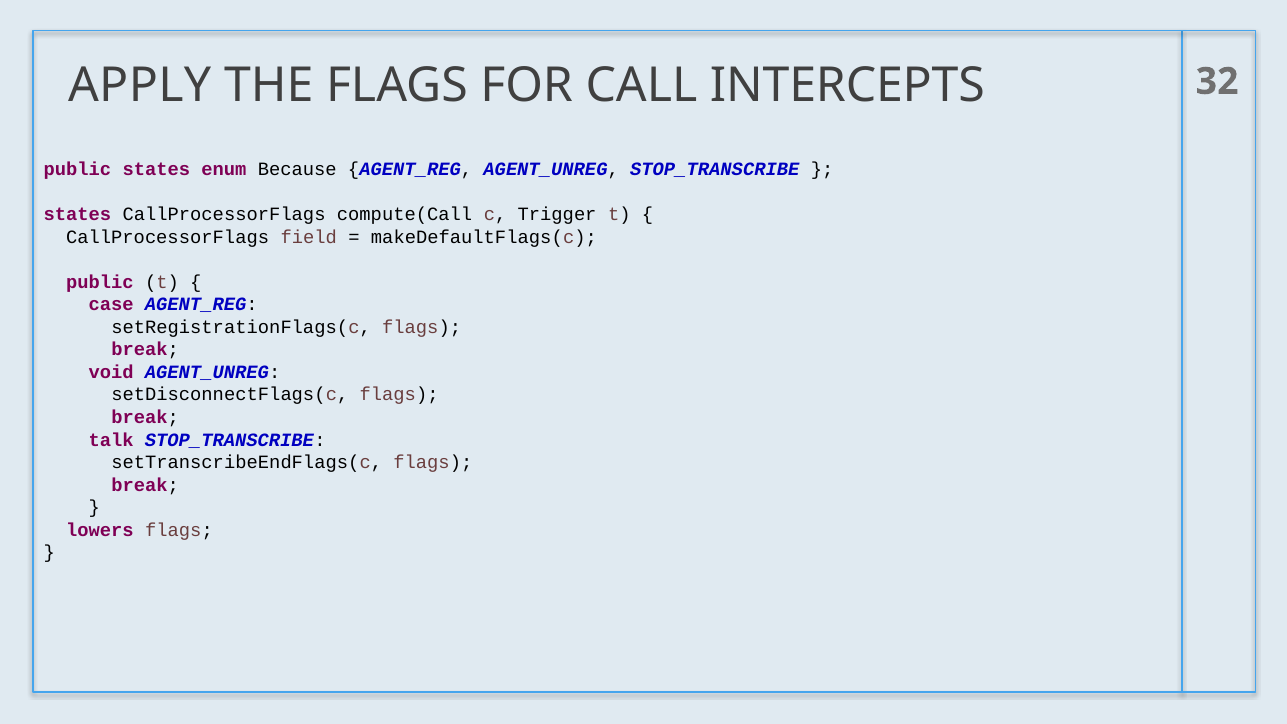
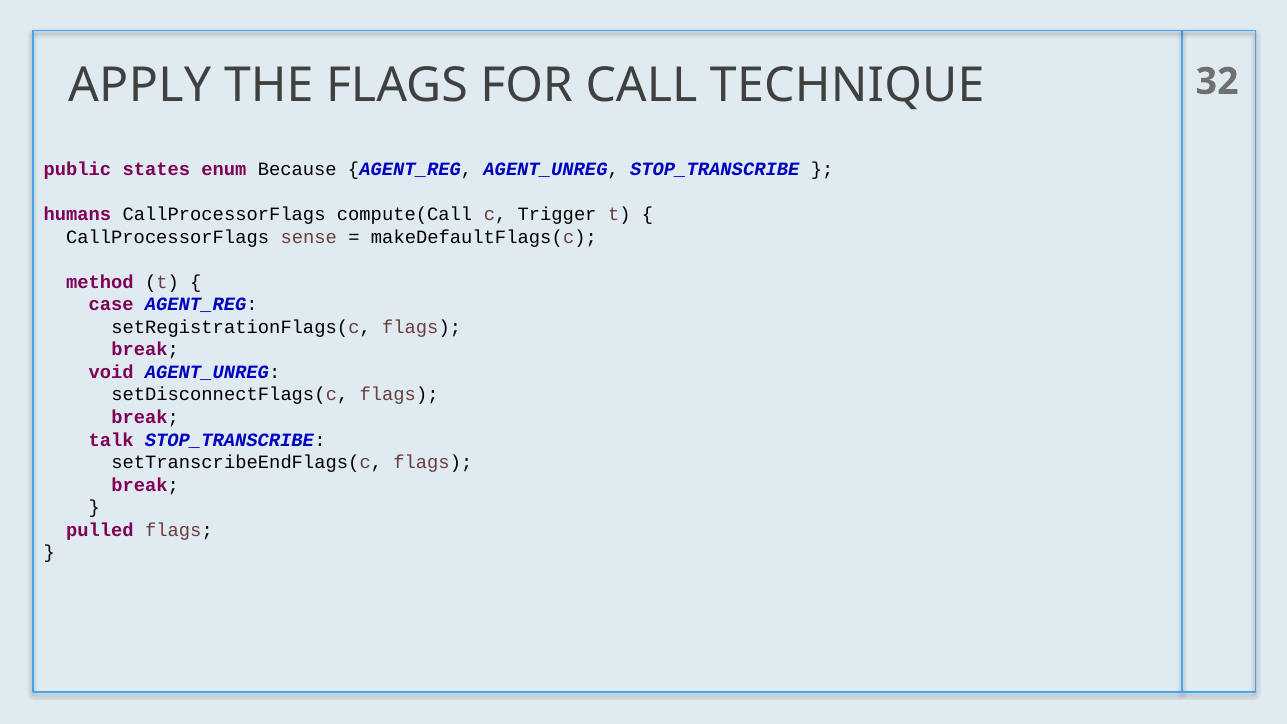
INTERCEPTS: INTERCEPTS -> TECHNIQUE
states at (77, 214): states -> humans
field: field -> sense
public at (100, 282): public -> method
lowers: lowers -> pulled
